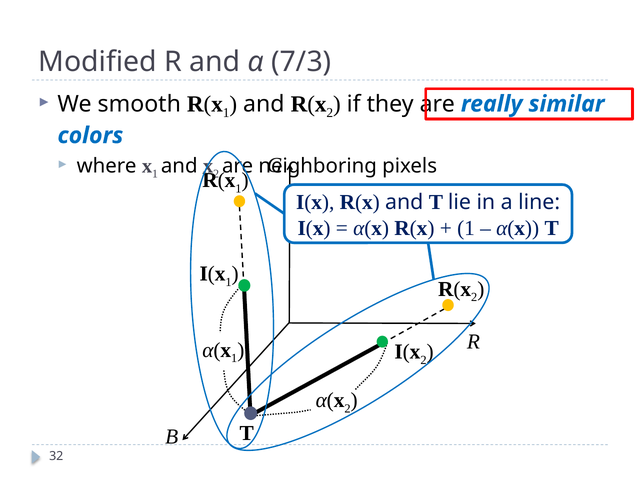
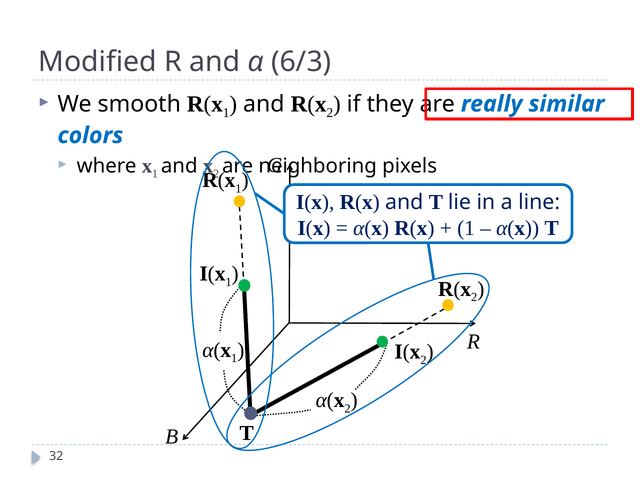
7/3: 7/3 -> 6/3
